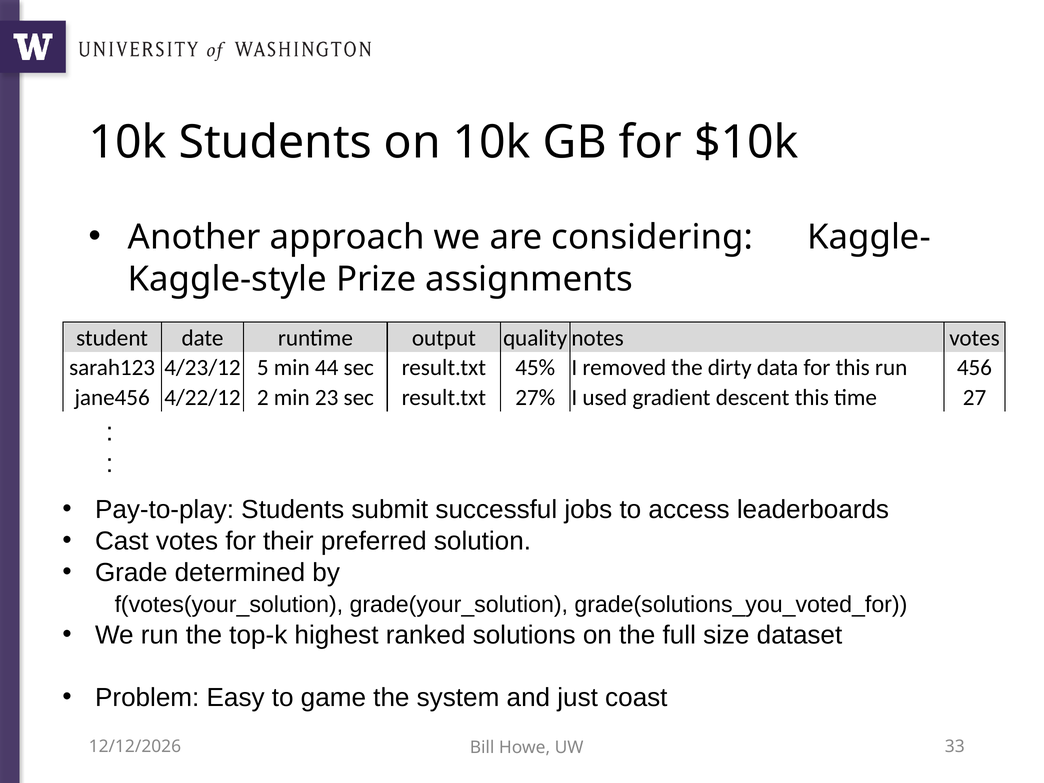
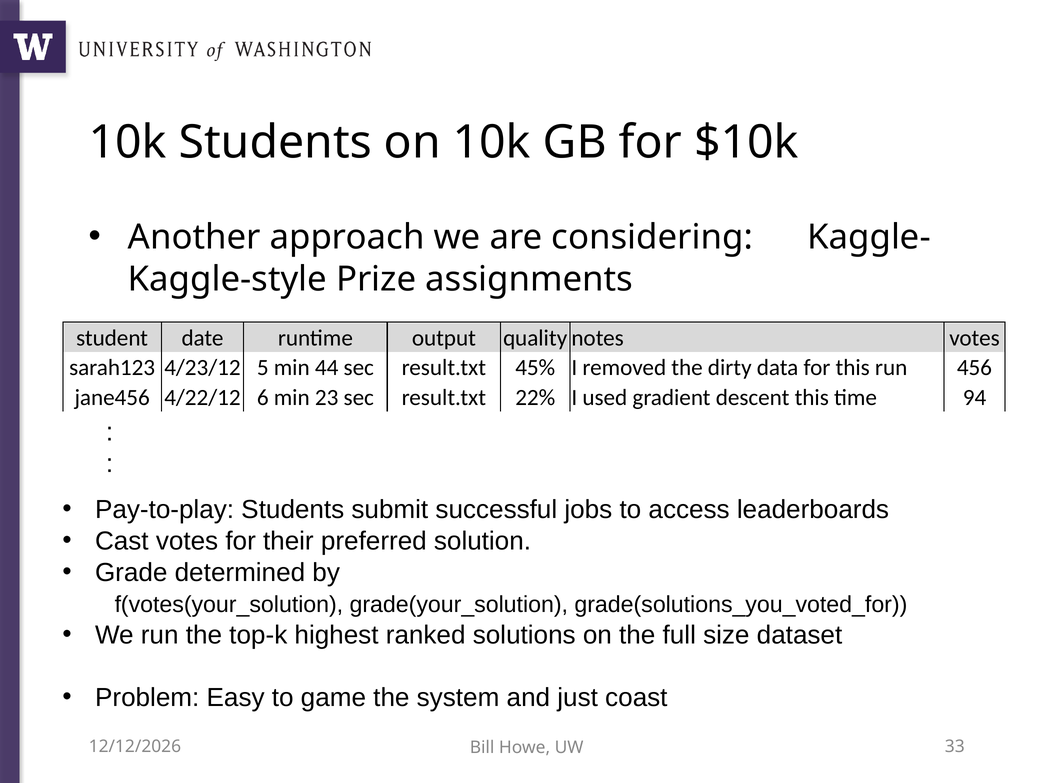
2: 2 -> 6
27%: 27% -> 22%
27: 27 -> 94
